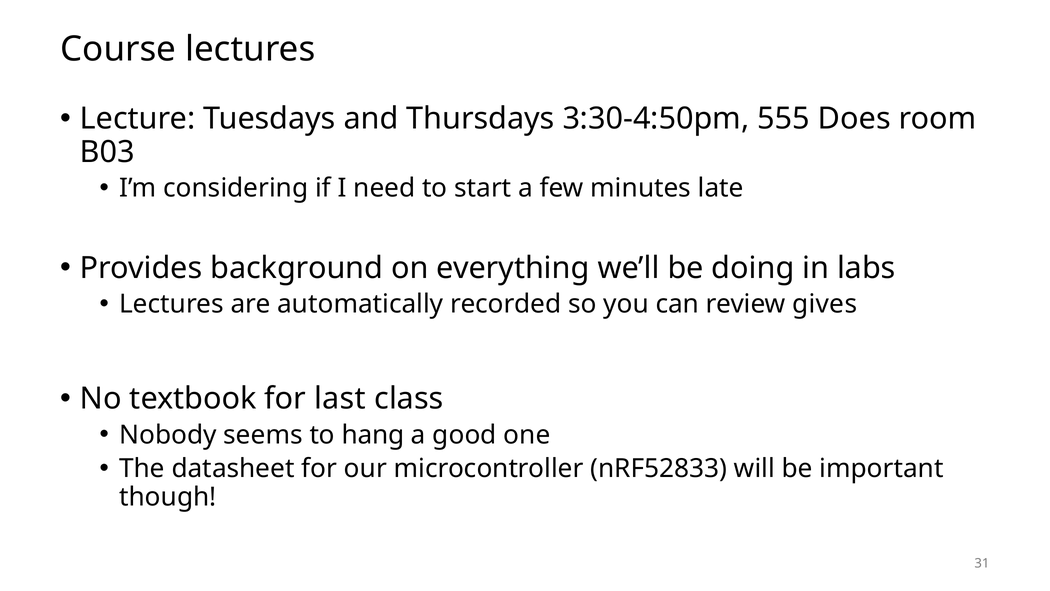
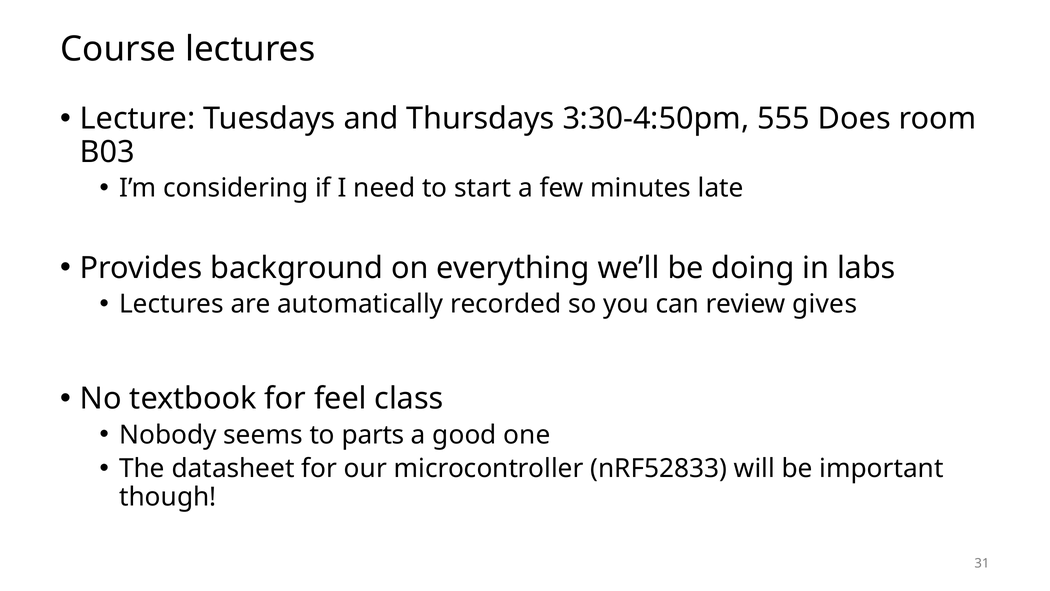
last: last -> feel
hang: hang -> parts
